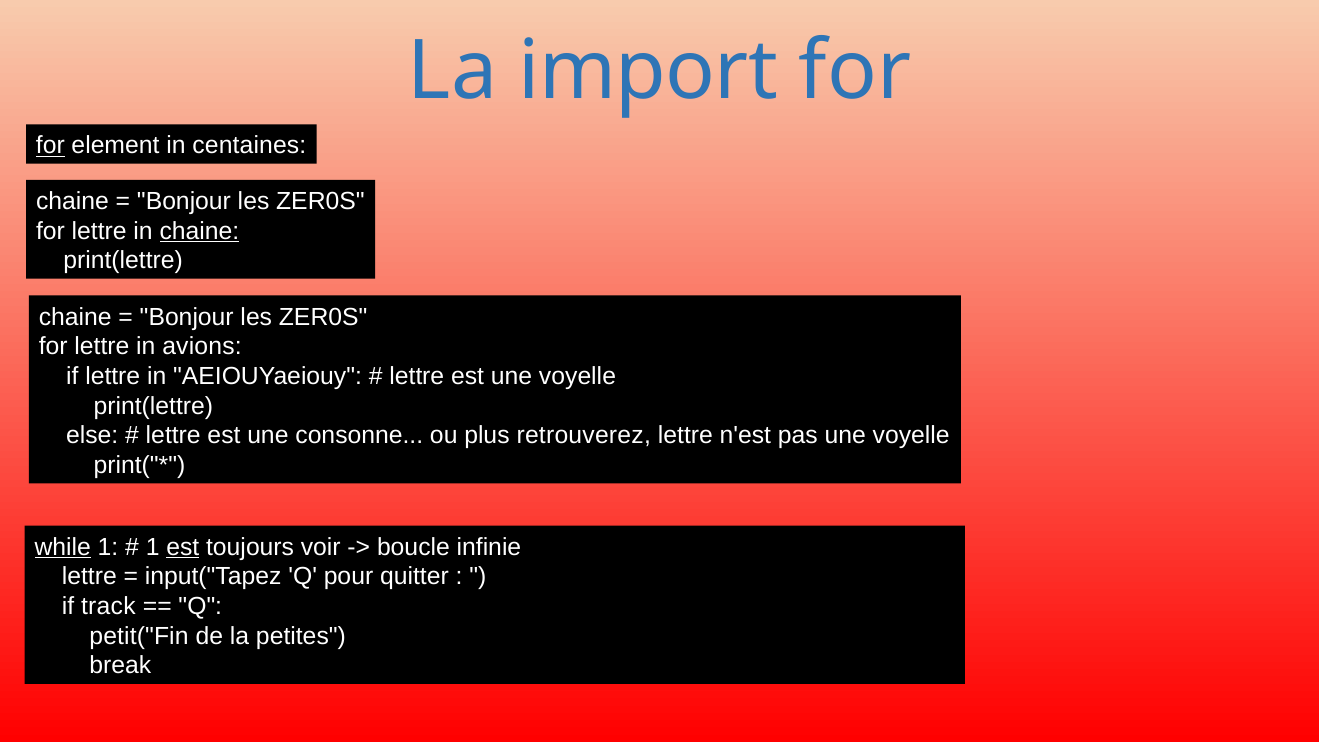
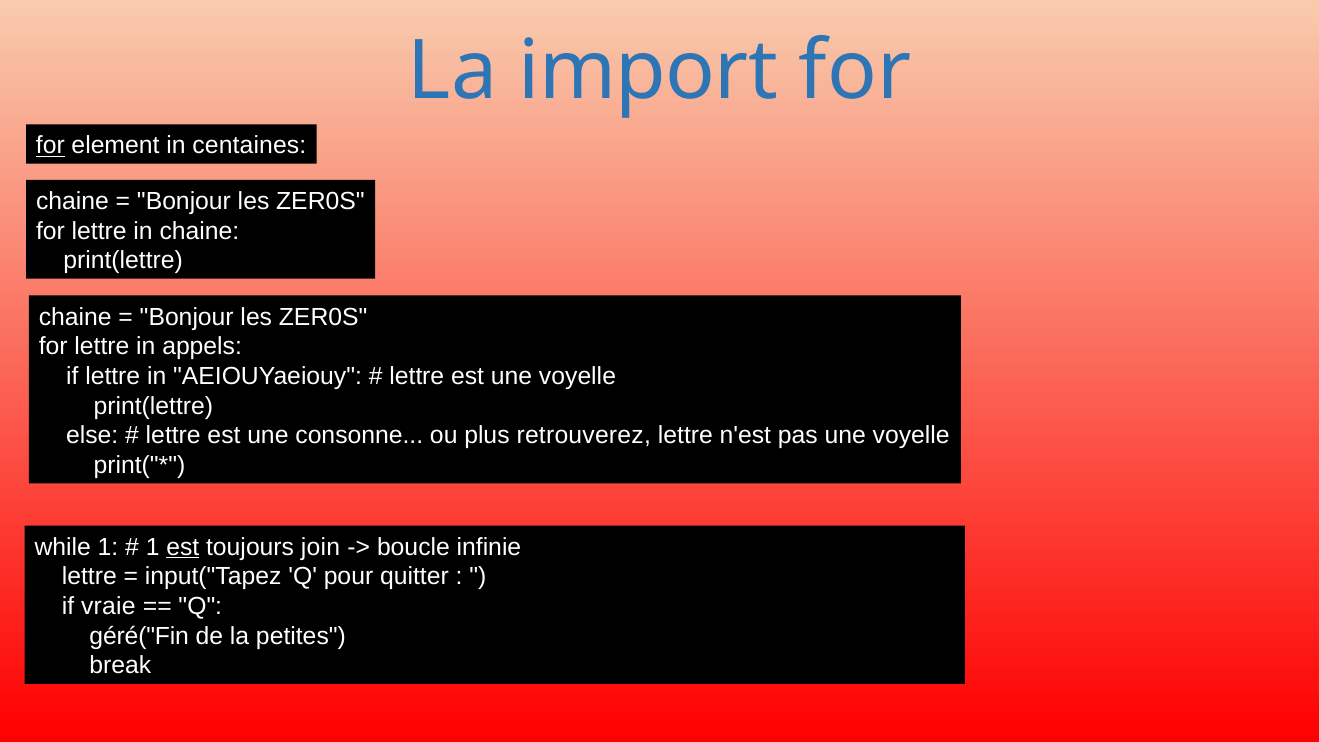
chaine at (199, 231) underline: present -> none
avions: avions -> appels
while underline: present -> none
voir: voir -> join
track: track -> vraie
petit("Fin: petit("Fin -> géré("Fin
